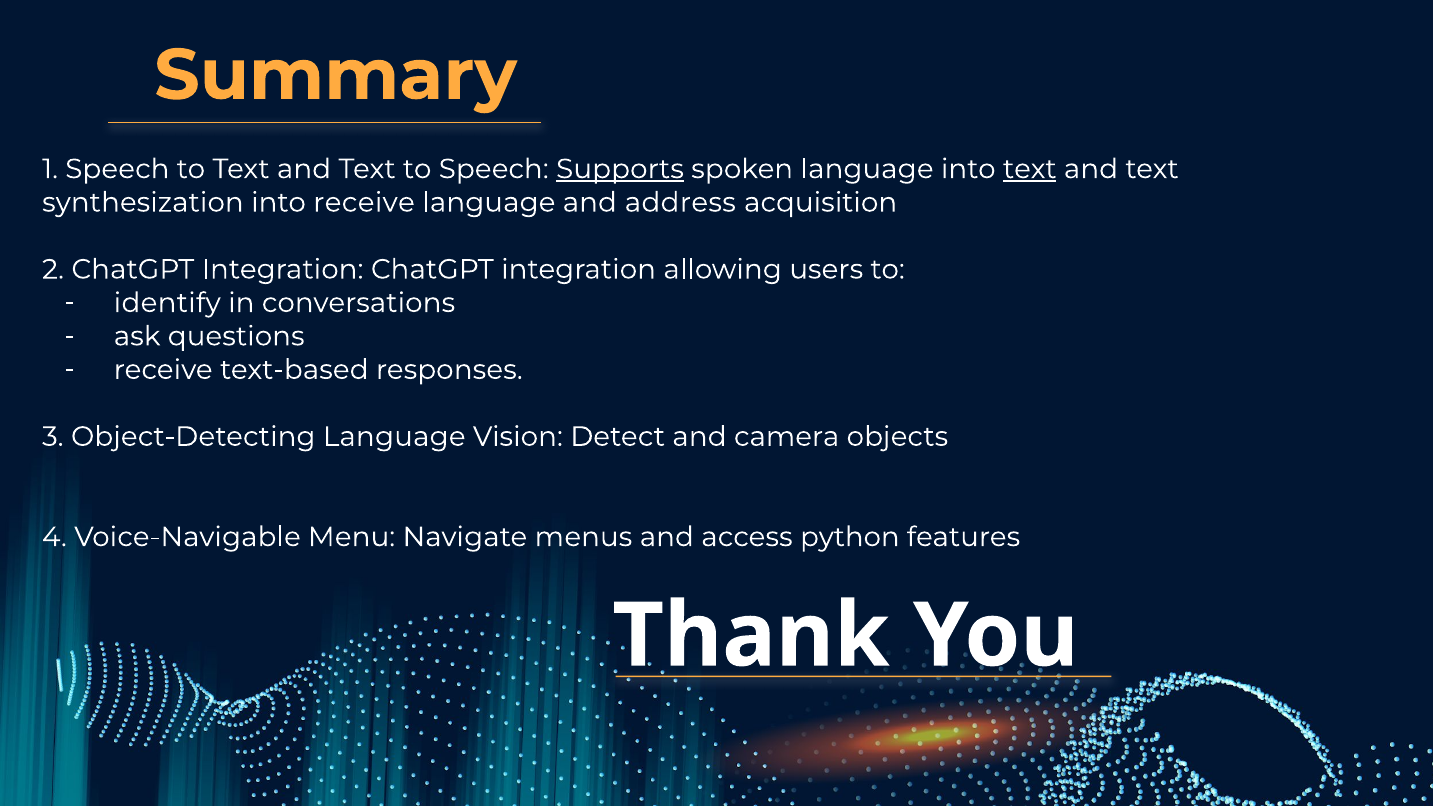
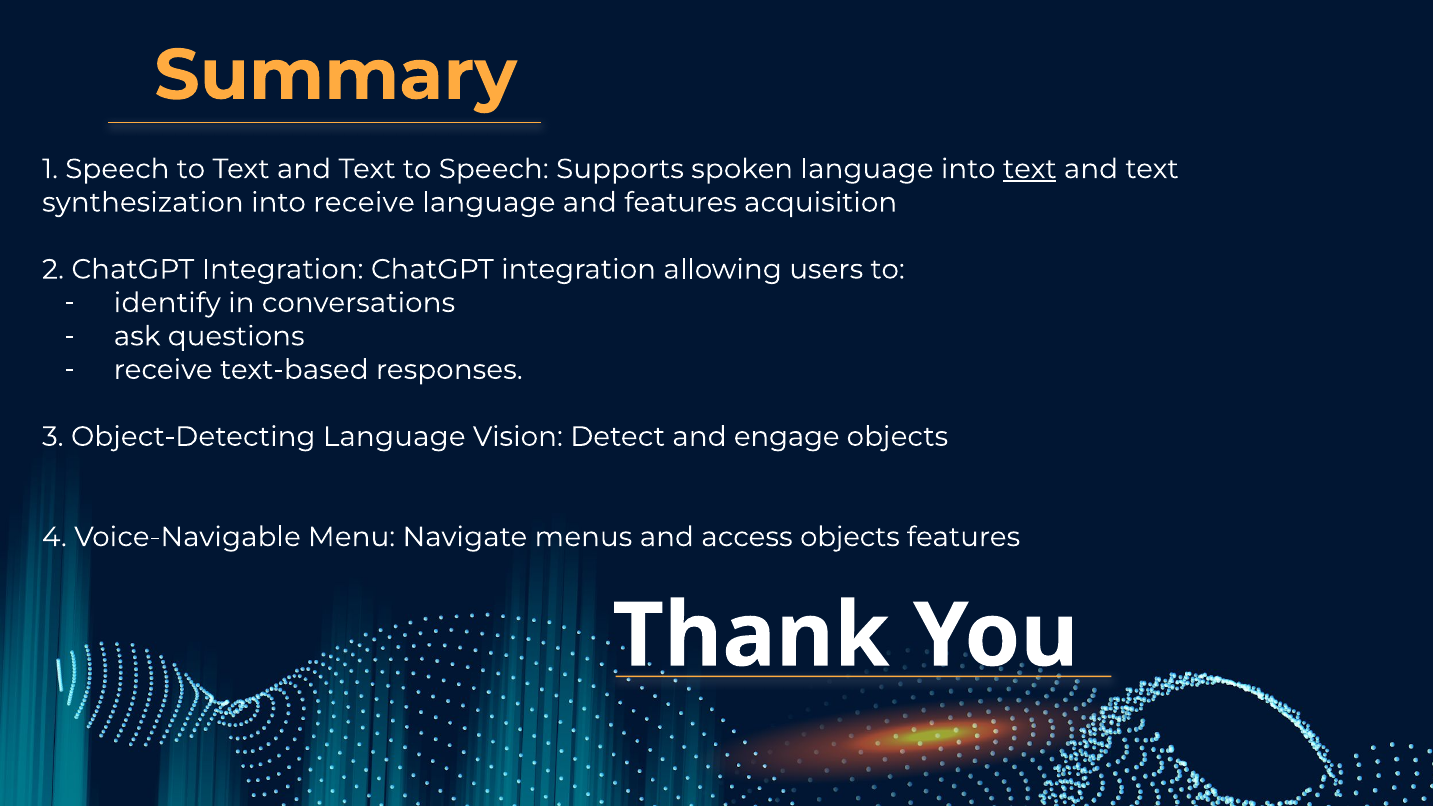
Supports underline: present -> none
and address: address -> features
camera: camera -> engage
access python: python -> objects
